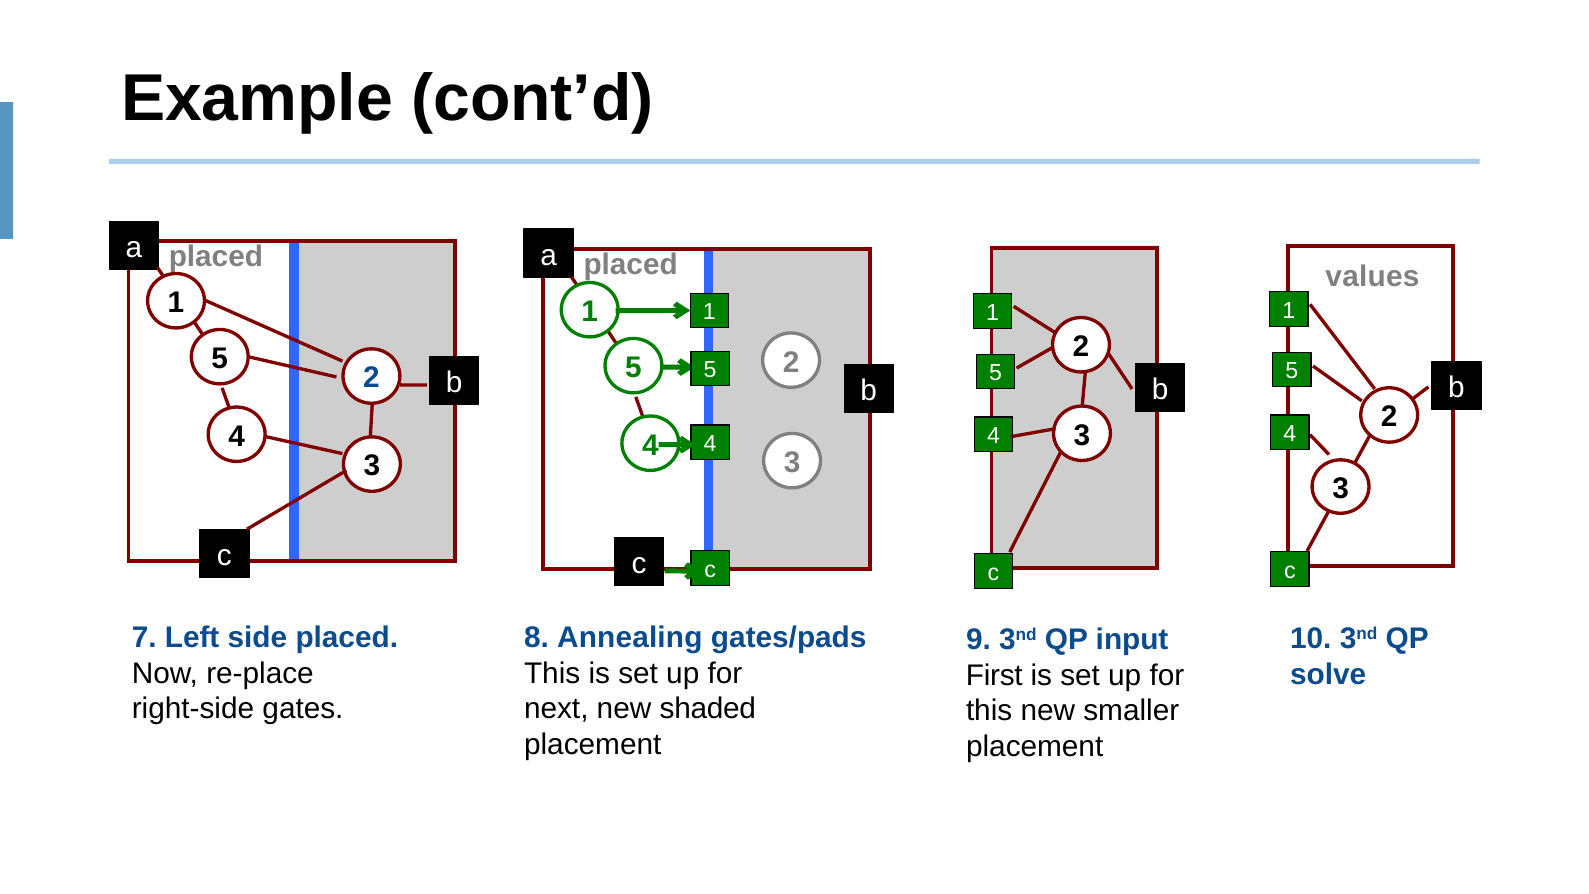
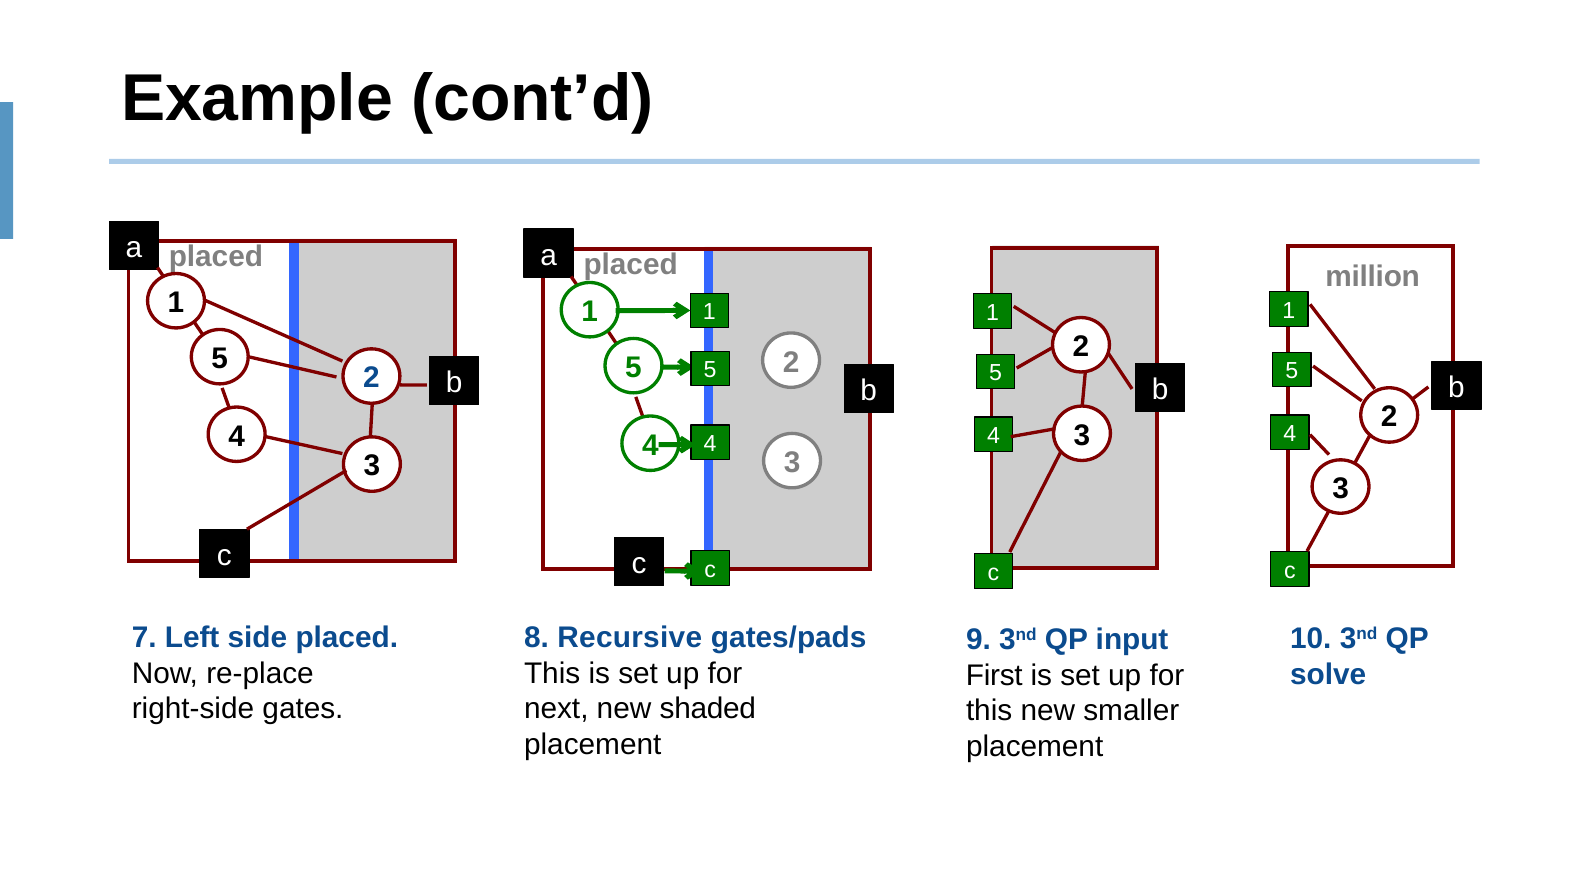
values: values -> million
Annealing: Annealing -> Recursive
